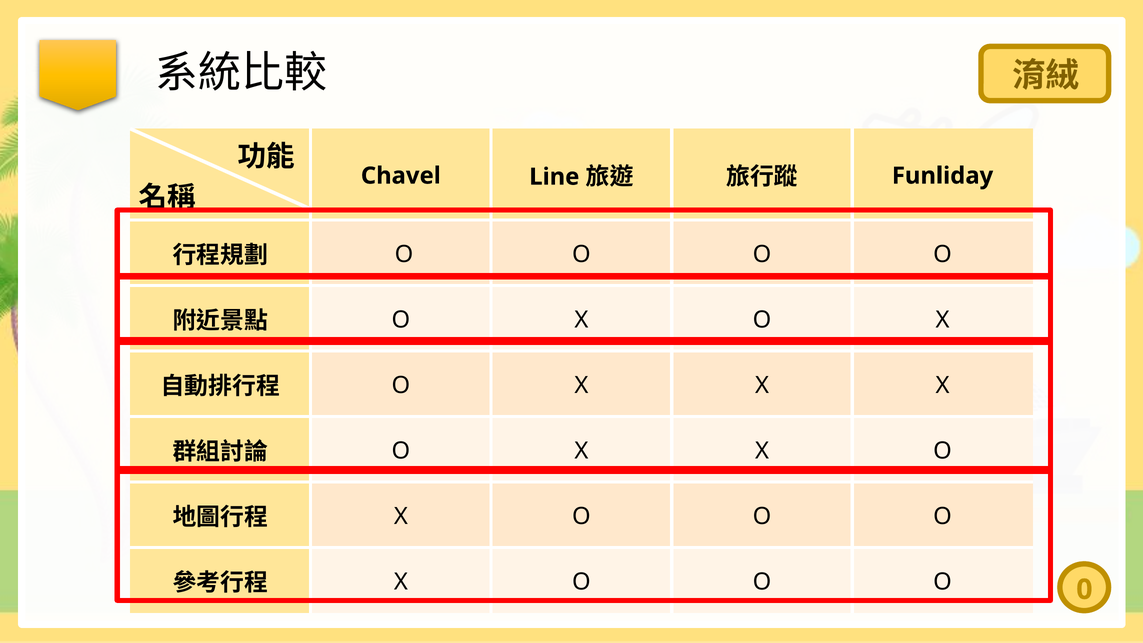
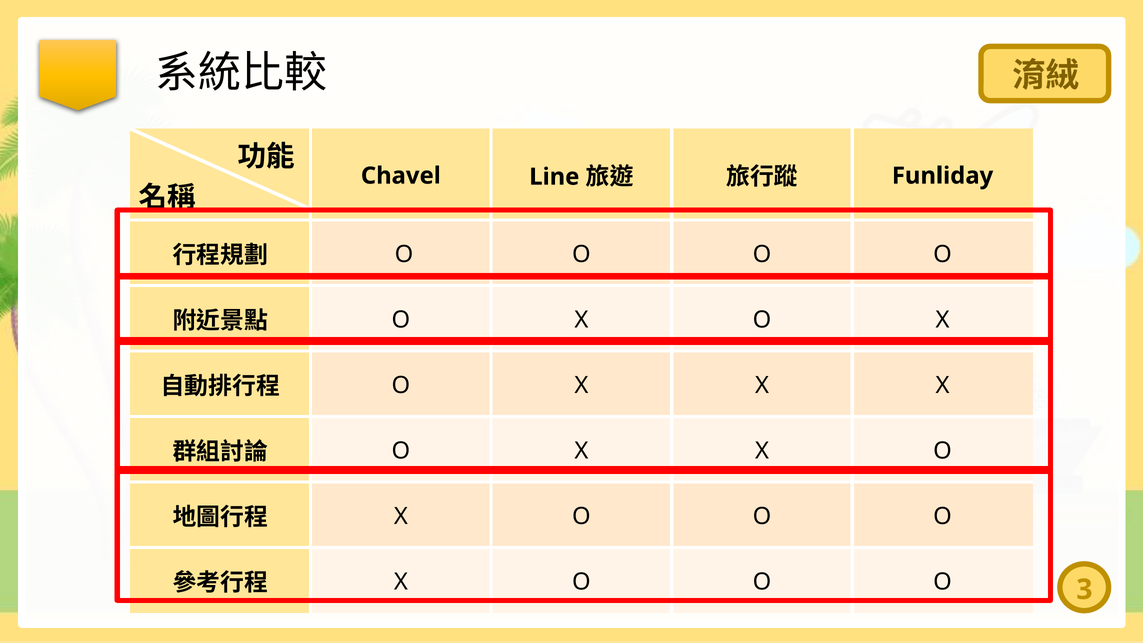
0: 0 -> 3
